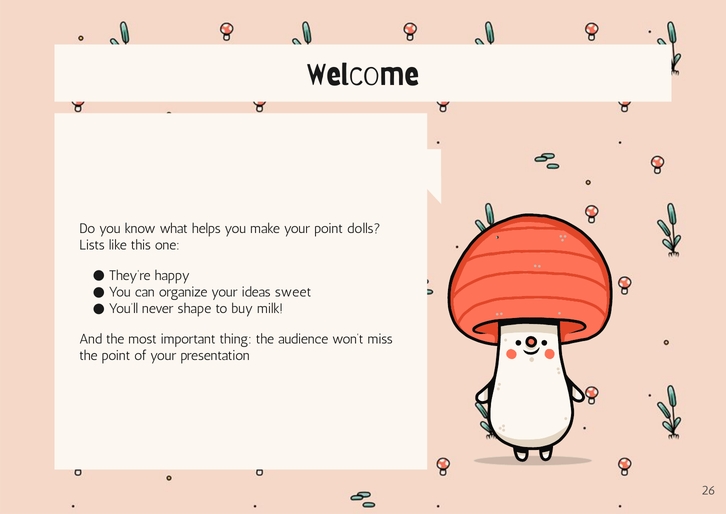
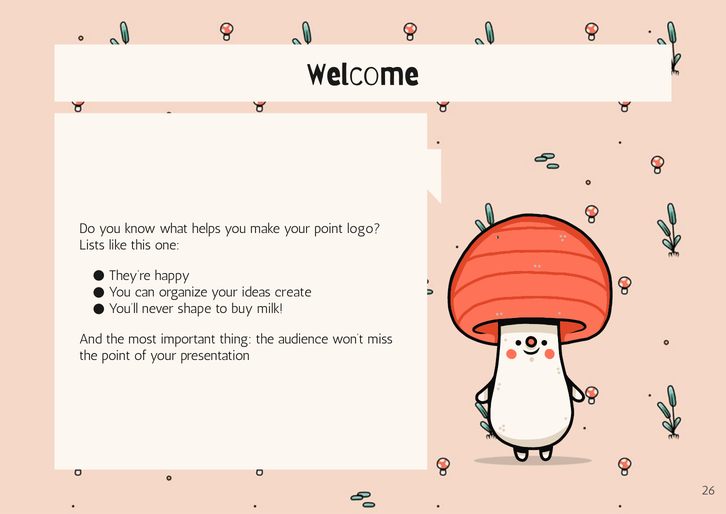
dolls: dolls -> logo
sweet: sweet -> create
